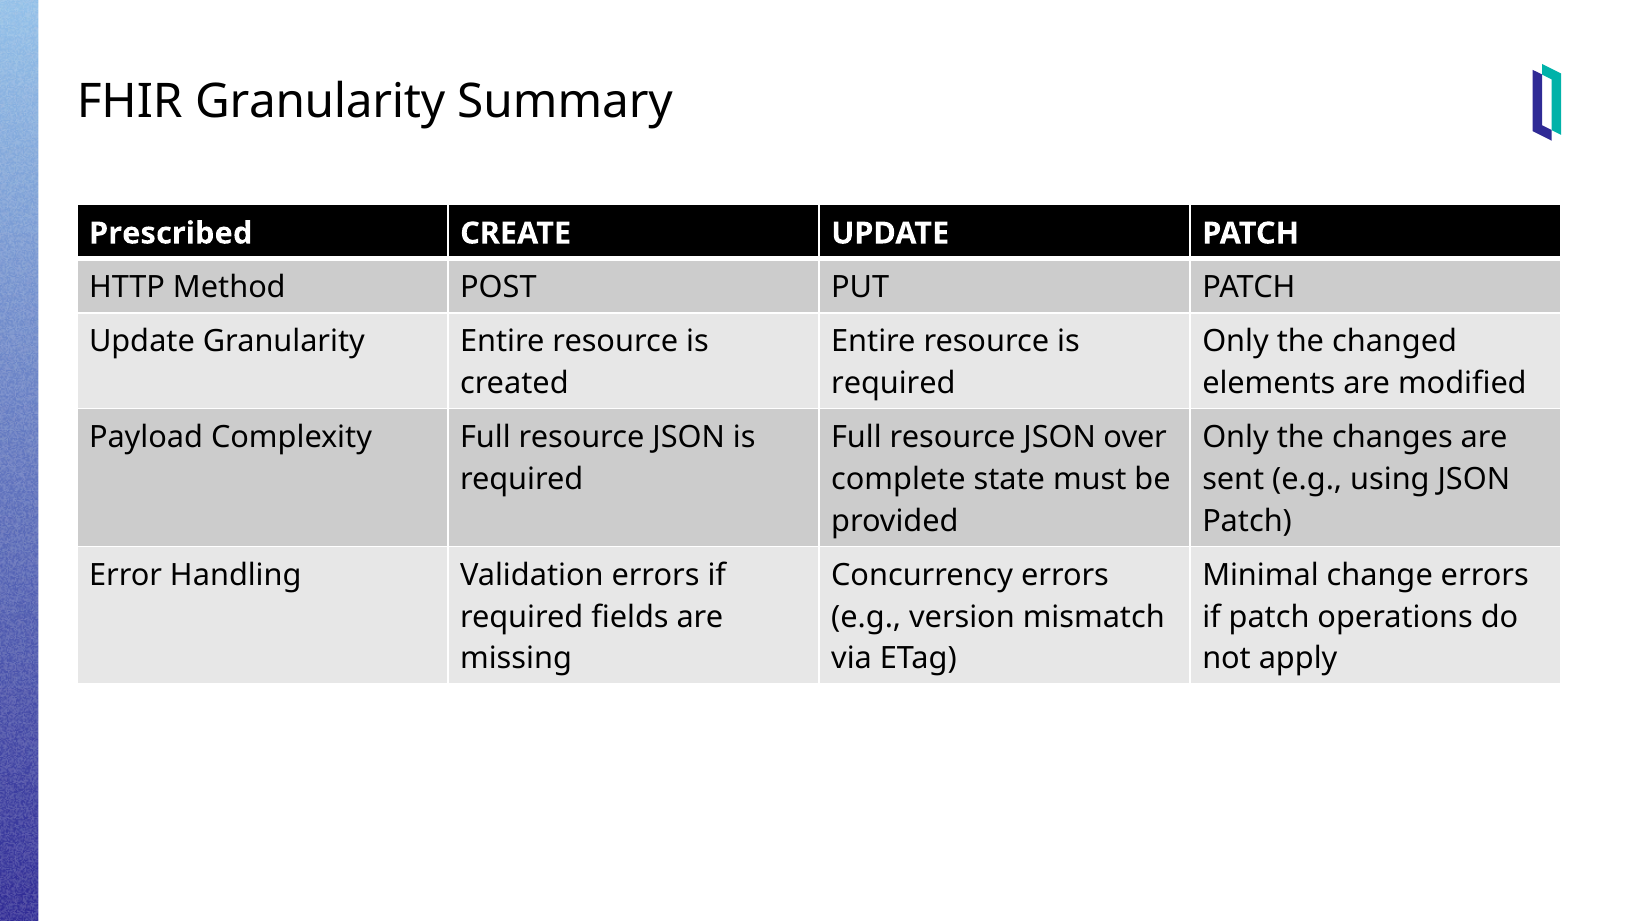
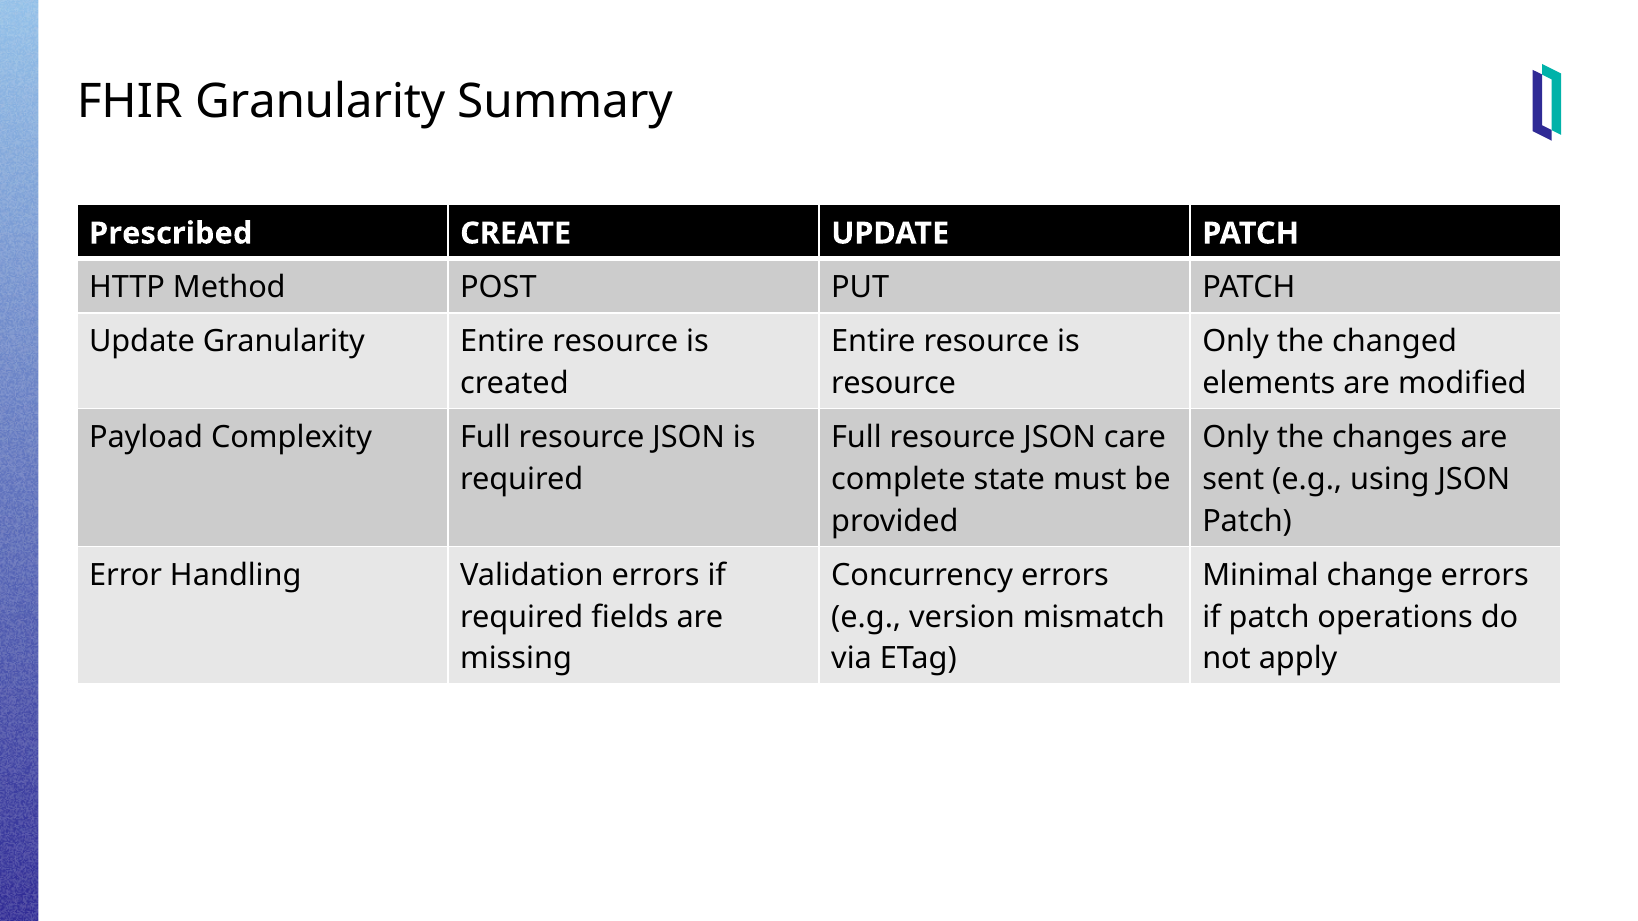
required at (893, 384): required -> resource
over: over -> care
